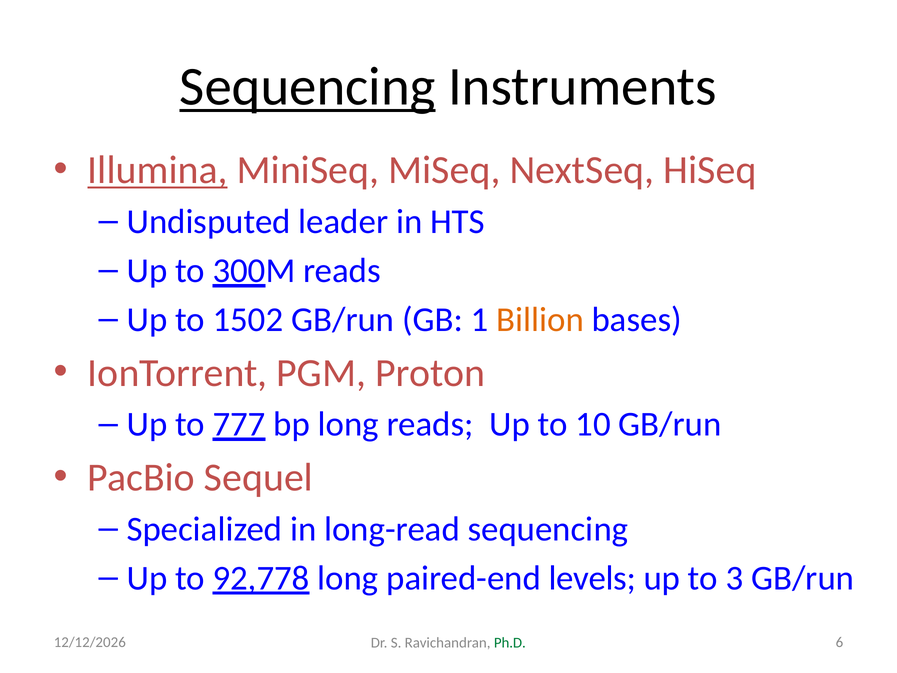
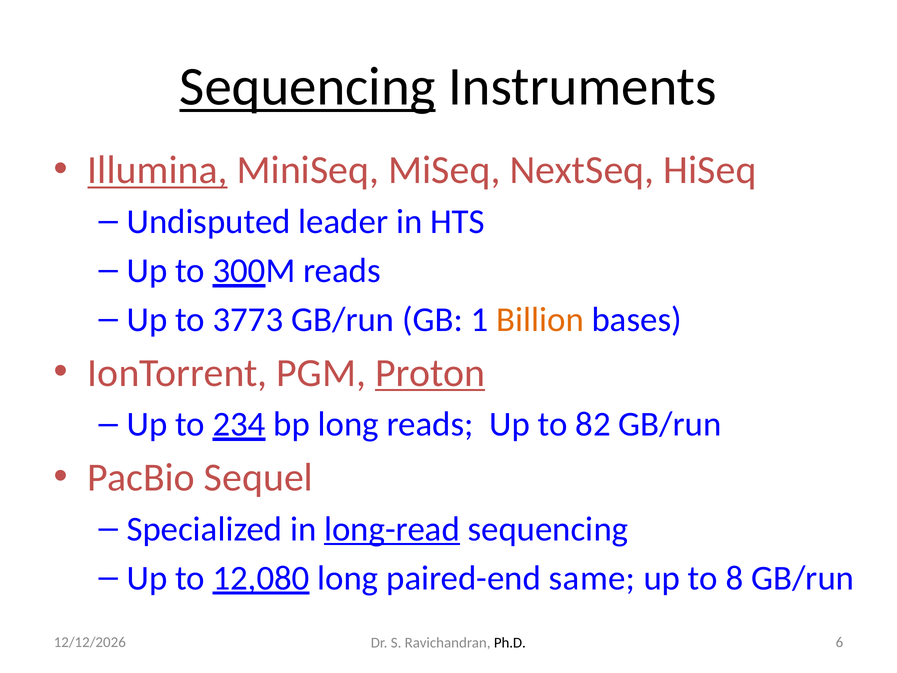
1502: 1502 -> 3773
Proton underline: none -> present
777: 777 -> 234
10: 10 -> 82
long-read underline: none -> present
92,778: 92,778 -> 12,080
levels: levels -> same
3: 3 -> 8
Ph.D colour: green -> black
